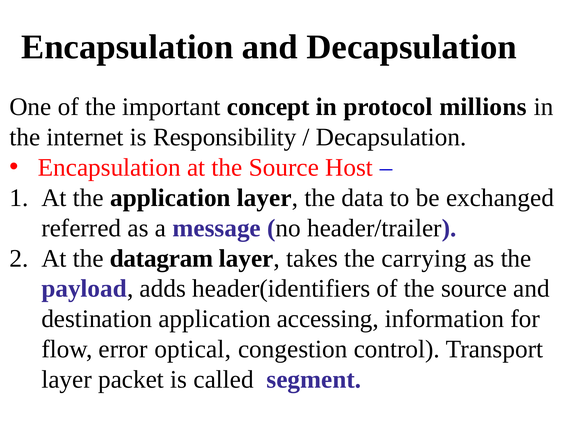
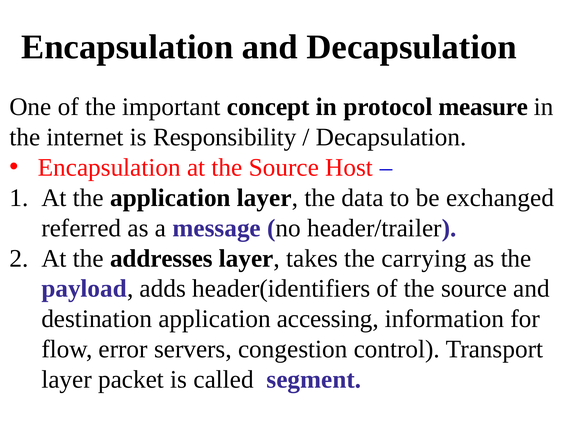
millions: millions -> measure
datagram: datagram -> addresses
optical: optical -> servers
